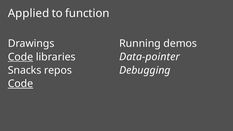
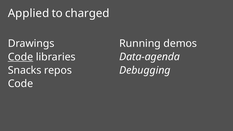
function: function -> charged
Data-pointer: Data-pointer -> Data-agenda
Code at (21, 84) underline: present -> none
